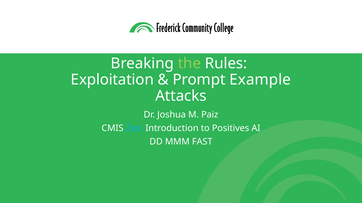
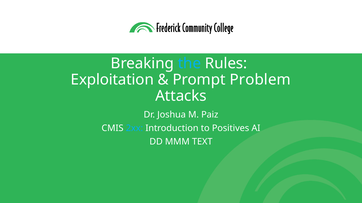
the colour: light green -> light blue
Example: Example -> Problem
FAST: FAST -> TEXT
